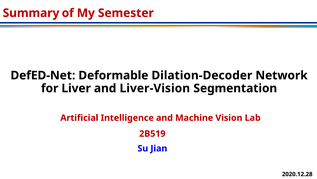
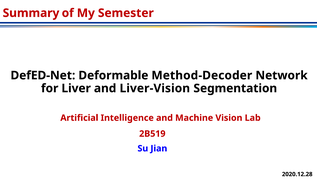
Dilation-Decoder: Dilation-Decoder -> Method-Decoder
